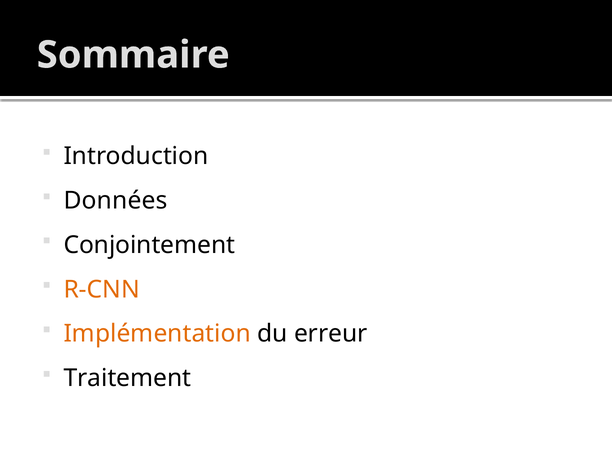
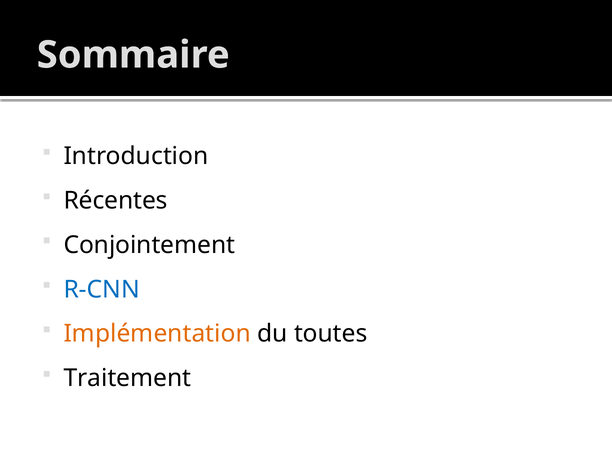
Données: Données -> Récentes
R-CNN colour: orange -> blue
erreur: erreur -> toutes
